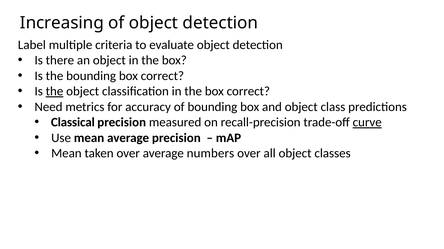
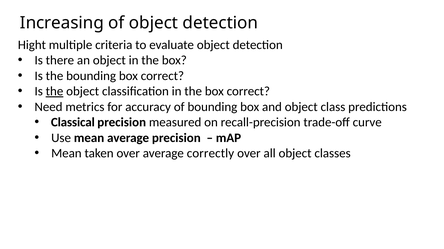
Label: Label -> Hight
curve underline: present -> none
numbers: numbers -> correctly
